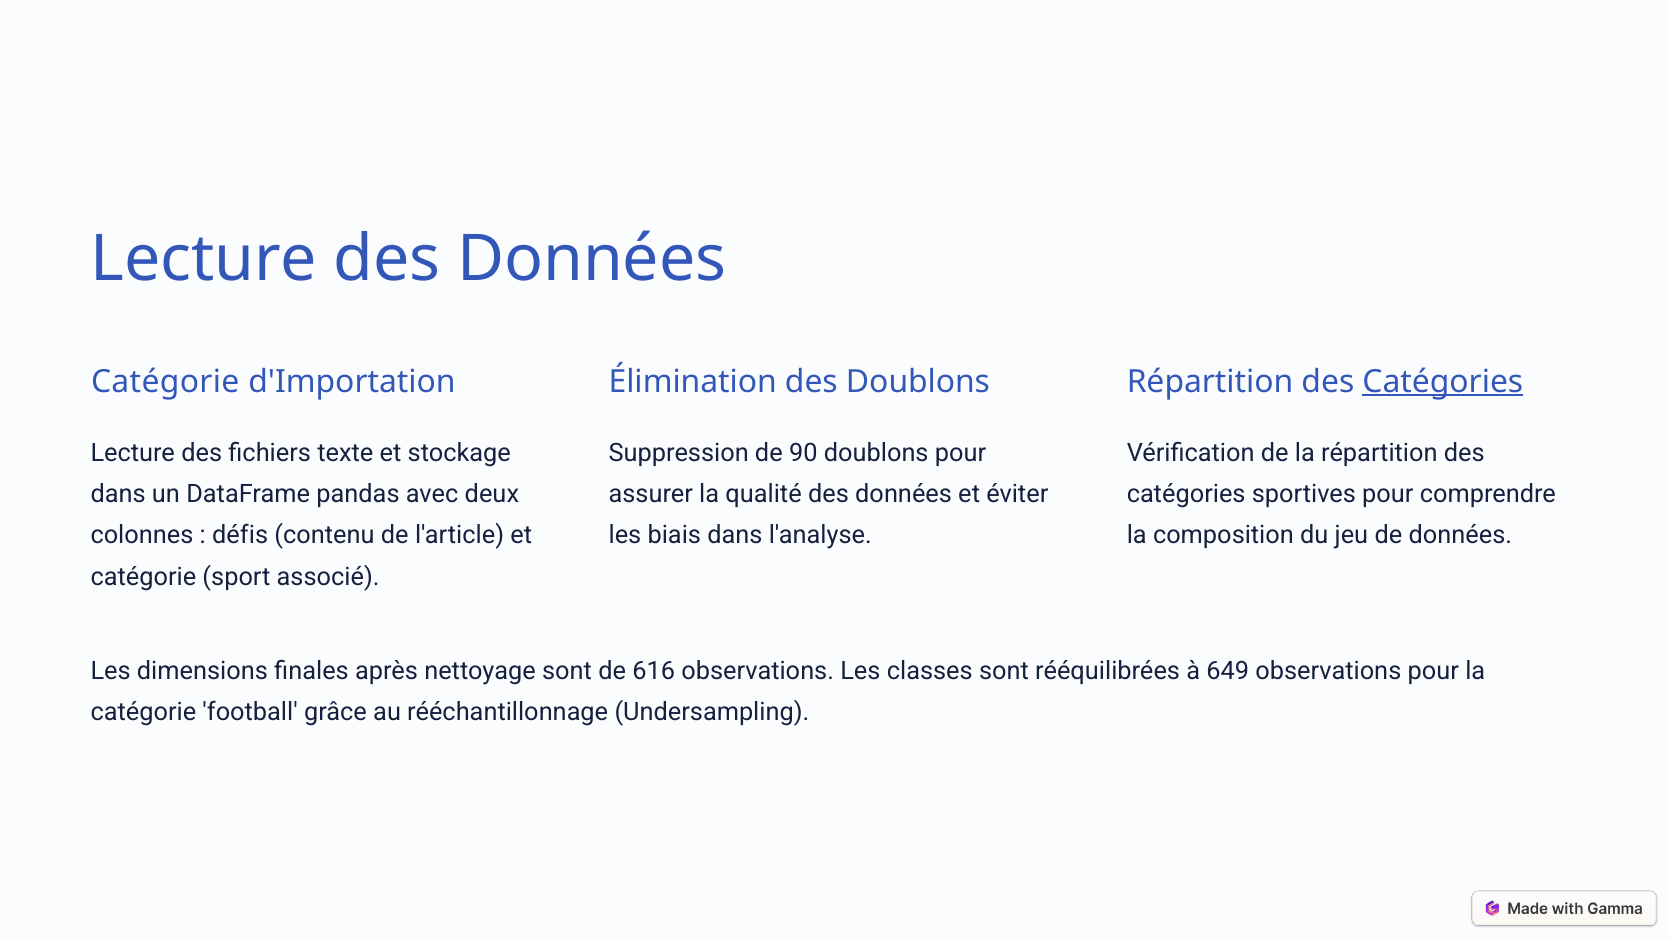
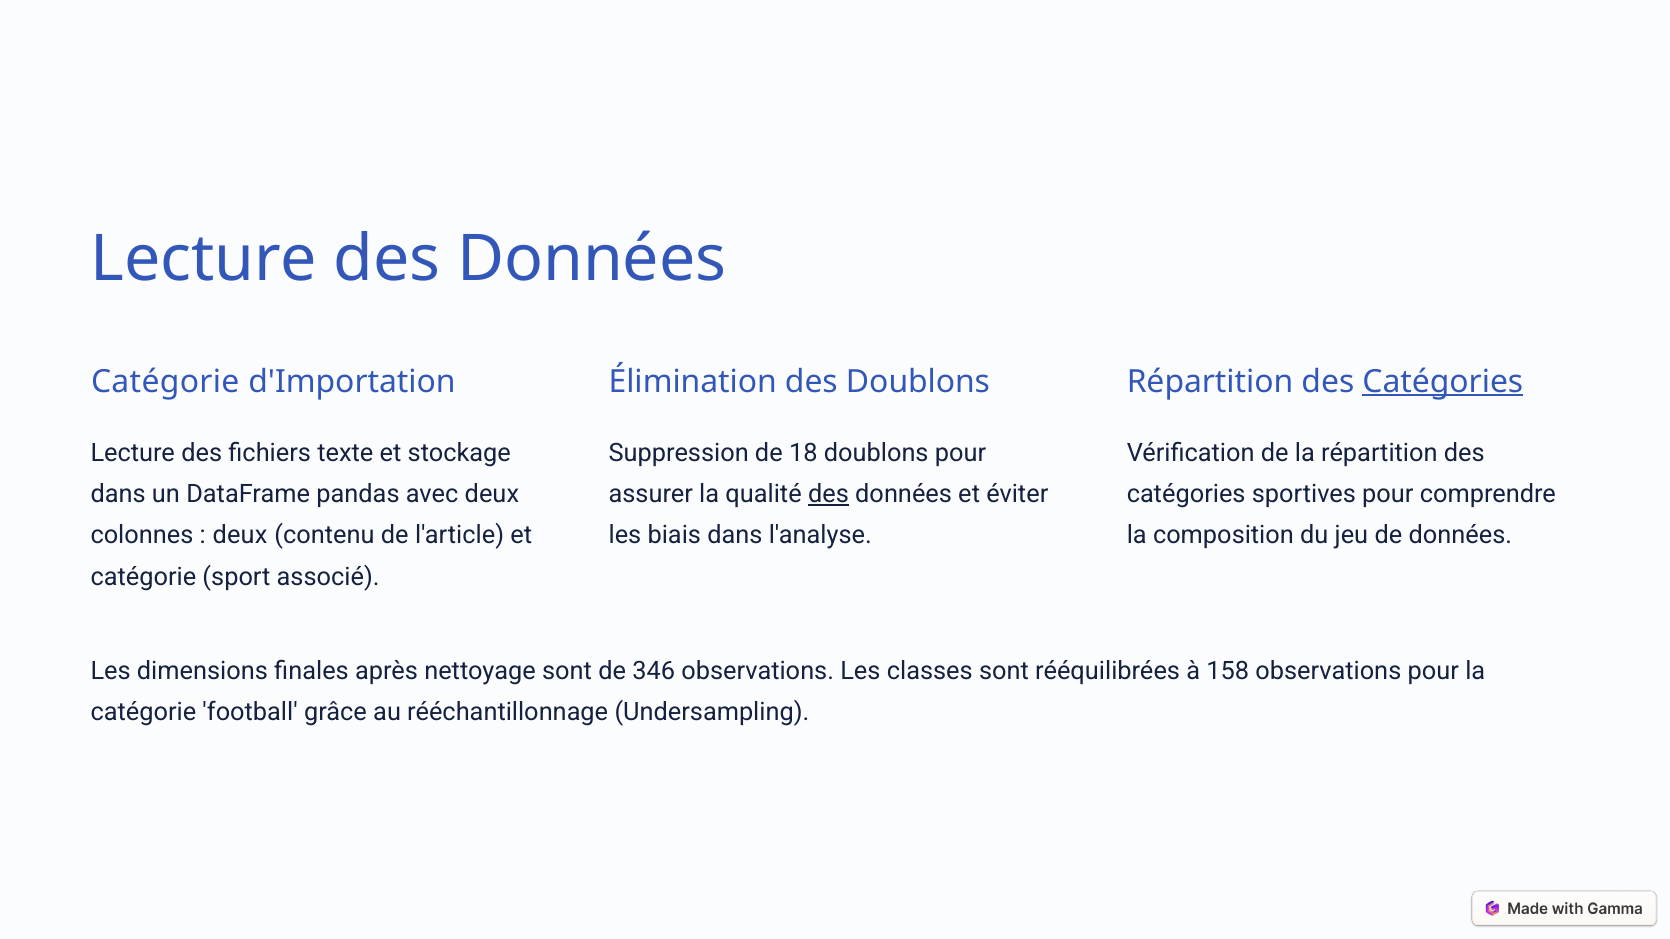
90: 90 -> 18
des at (829, 494) underline: none -> present
défis at (240, 536): défis -> deux
616: 616 -> 346
649: 649 -> 158
